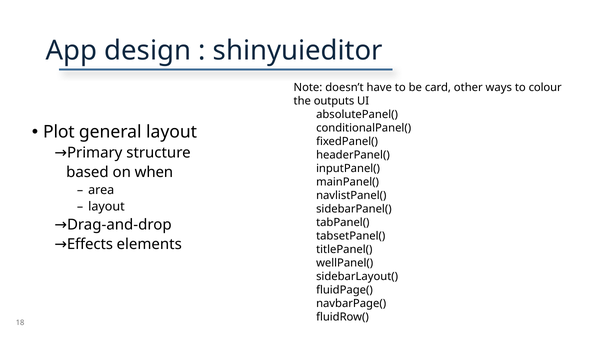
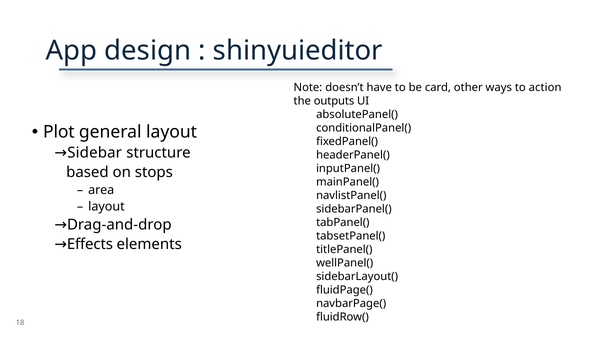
colour: colour -> action
Primary: Primary -> Sidebar
when: when -> stops
